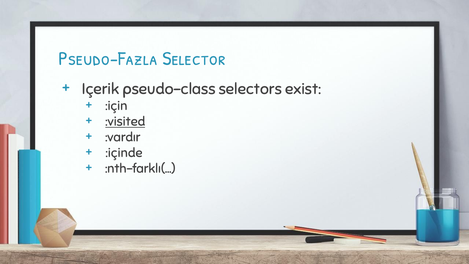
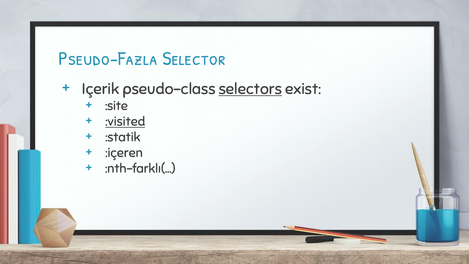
selectors underline: none -> present
:için: :için -> :site
:vardır: :vardır -> :statik
:içinde: :içinde -> :içeren
